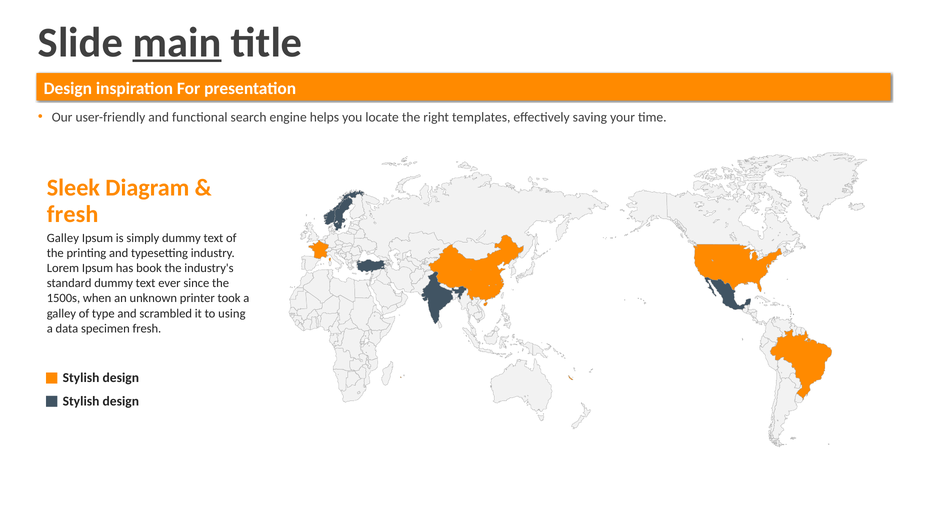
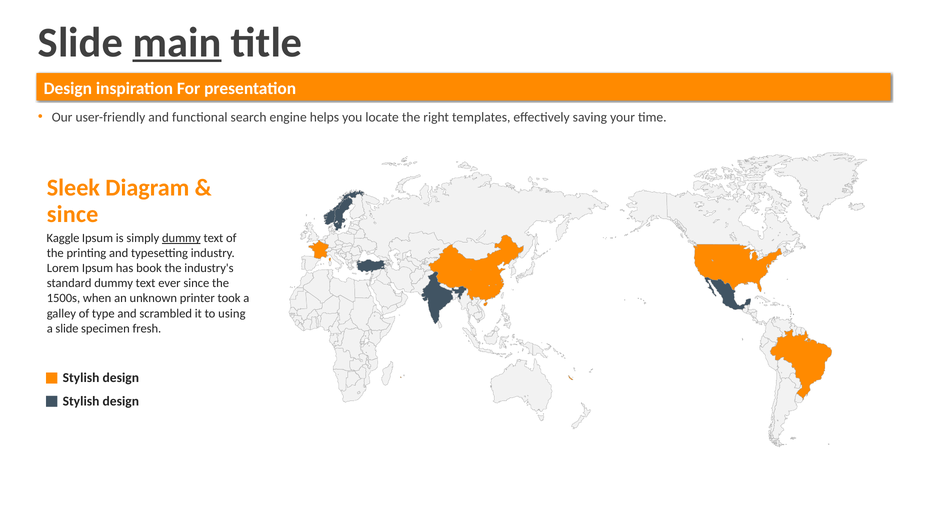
fresh at (73, 214): fresh -> since
Galley at (63, 238): Galley -> Kaggle
dummy at (181, 238) underline: none -> present
a data: data -> slide
